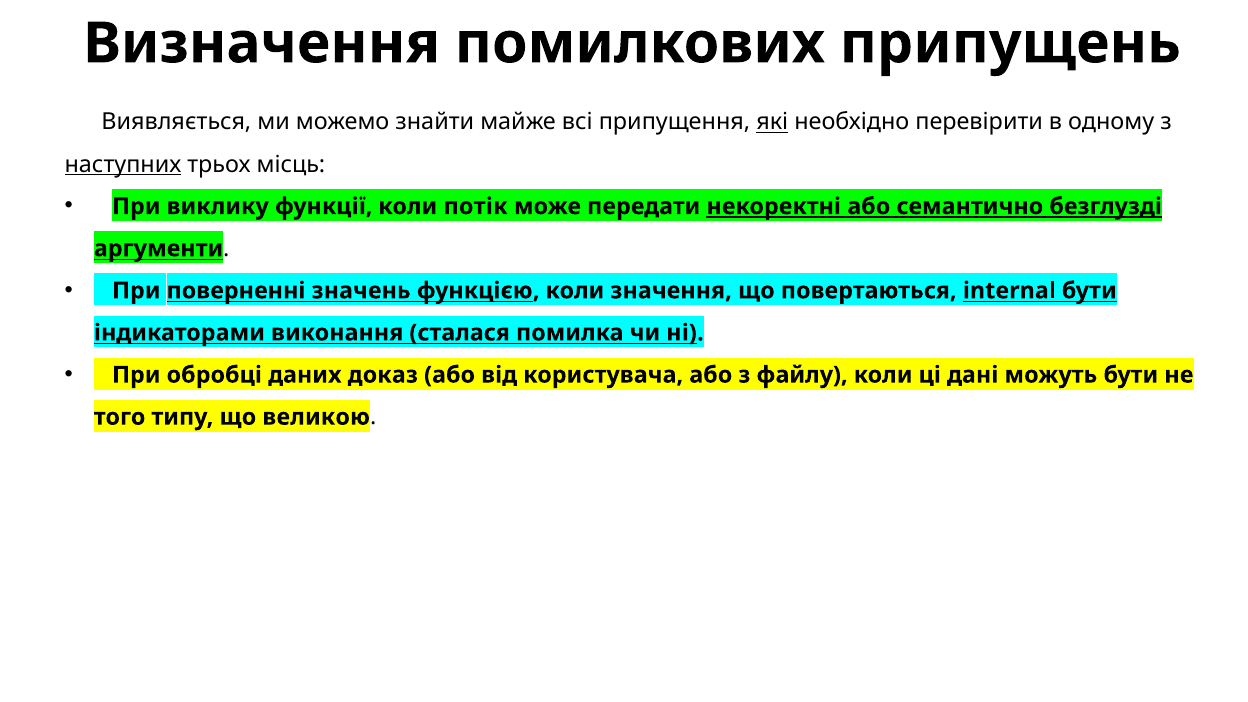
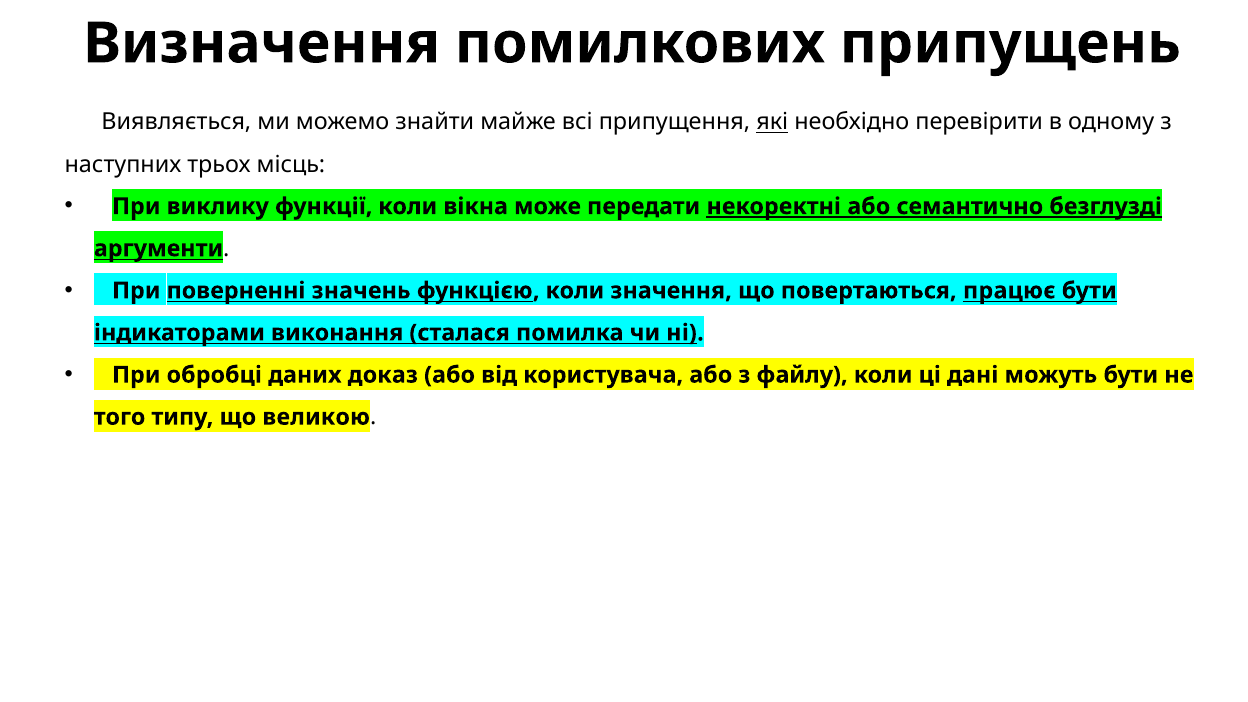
наступних underline: present -> none
потік: потік -> вікна
internal: internal -> працює
